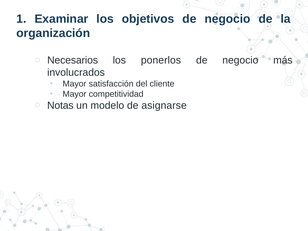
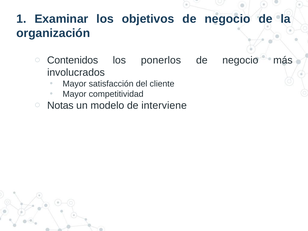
Necesarios: Necesarios -> Contenidos
asignarse: asignarse -> interviene
